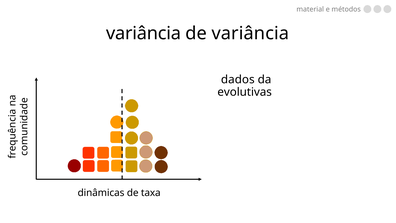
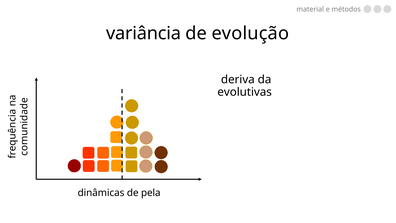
de variância: variância -> evolução
dados: dados -> deriva
taxa: taxa -> pela
